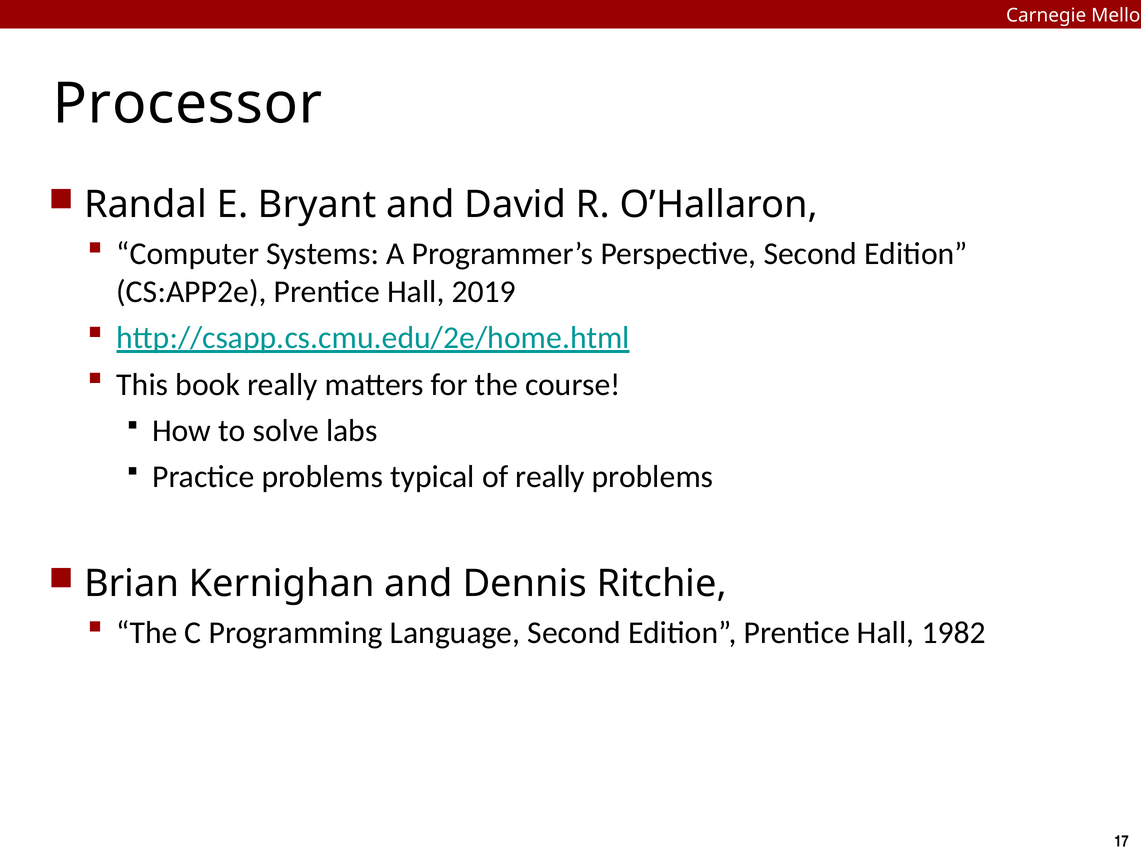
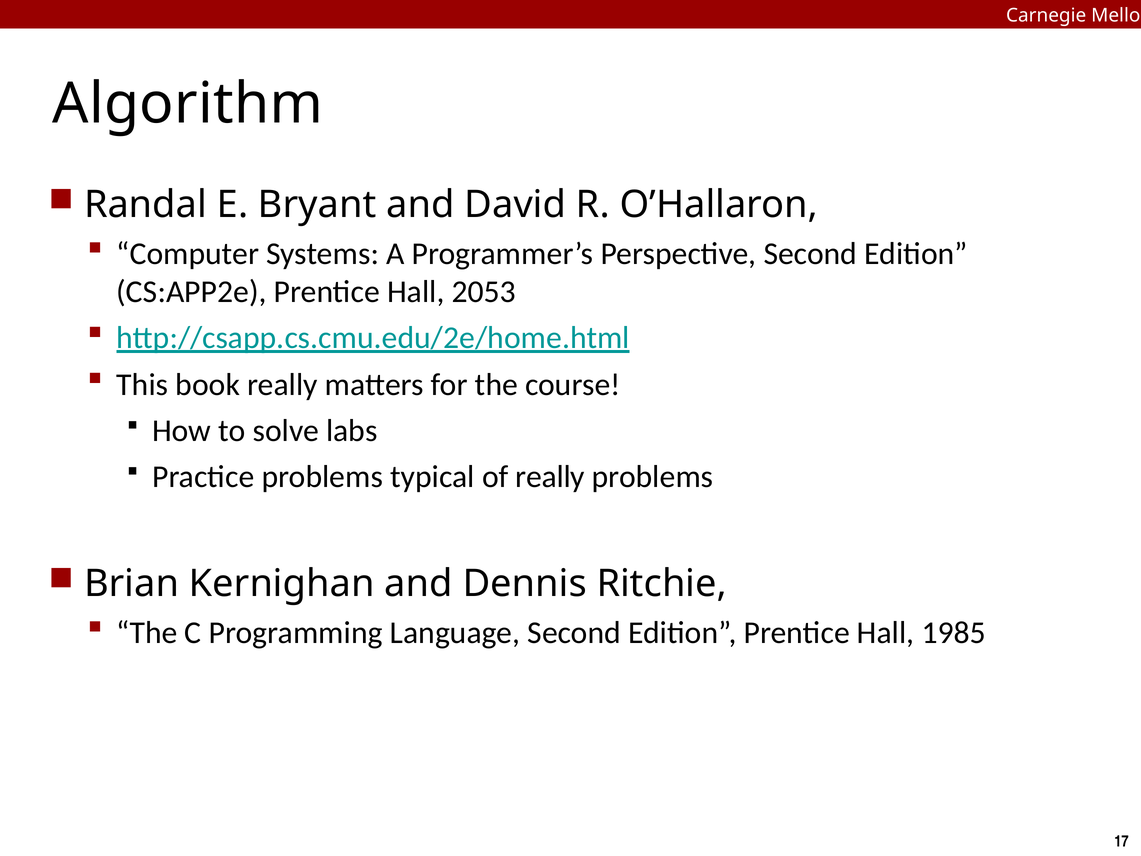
Processor: Processor -> Algorithm
2019: 2019 -> 2053
1982: 1982 -> 1985
